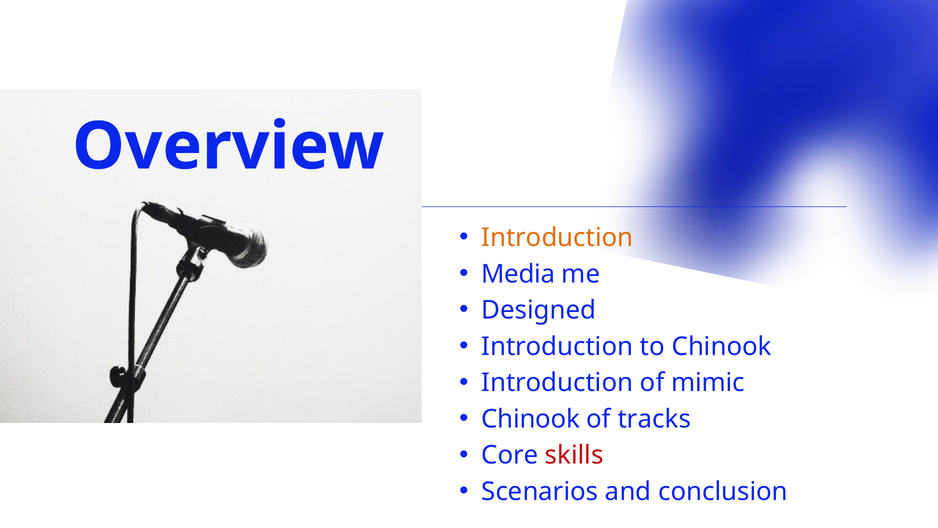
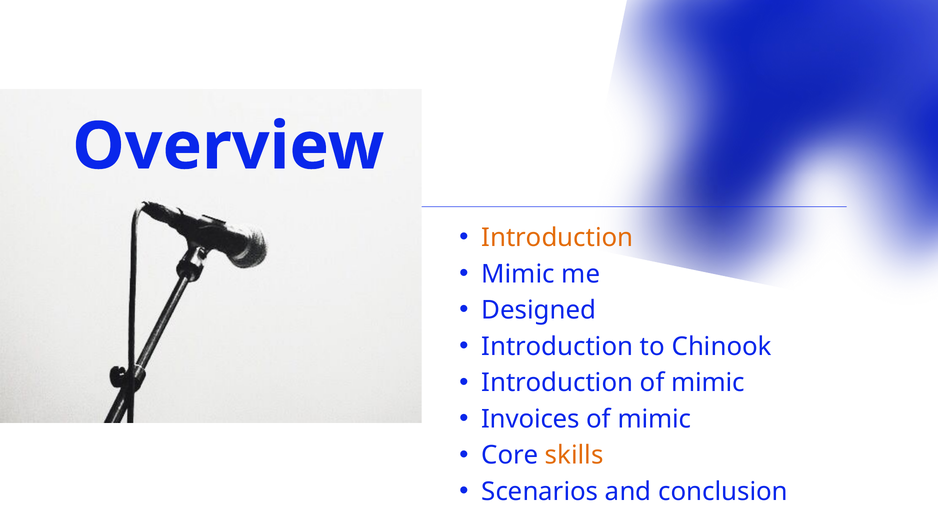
Media at (518, 274): Media -> Mimic
Chinook at (531, 419): Chinook -> Invoices
tracks at (654, 419): tracks -> mimic
skills colour: red -> orange
